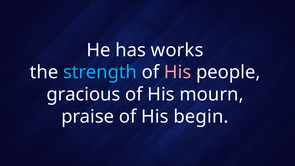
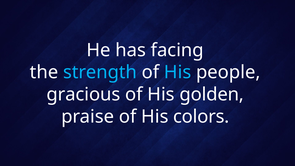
works: works -> facing
His at (178, 72) colour: pink -> light blue
mourn: mourn -> golden
begin: begin -> colors
